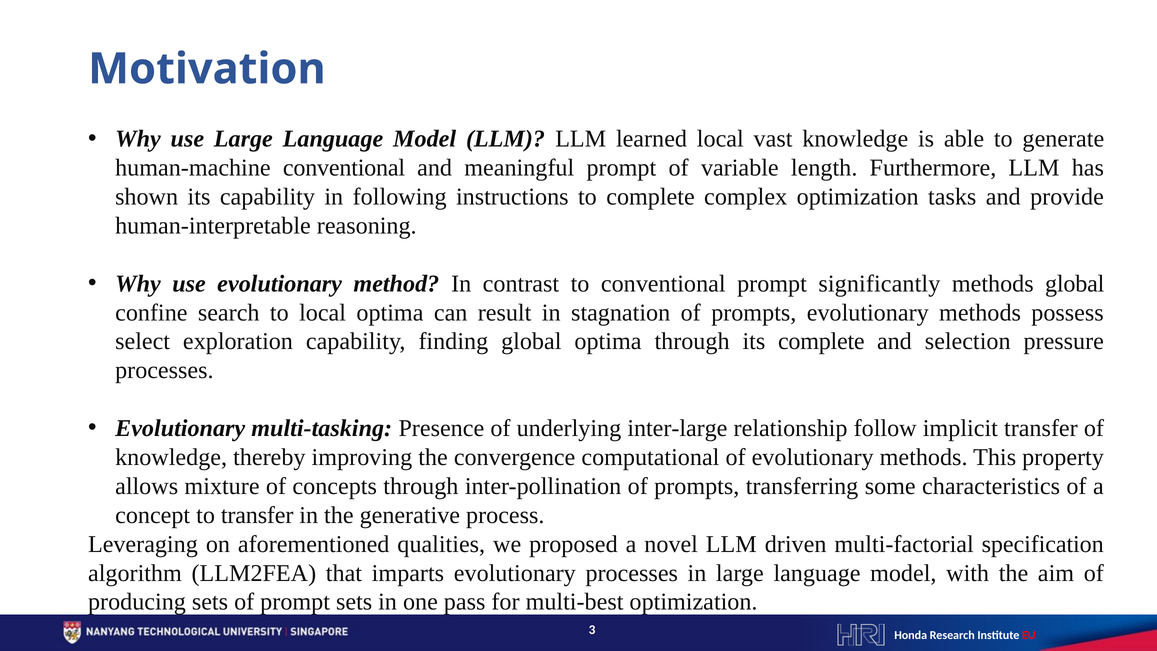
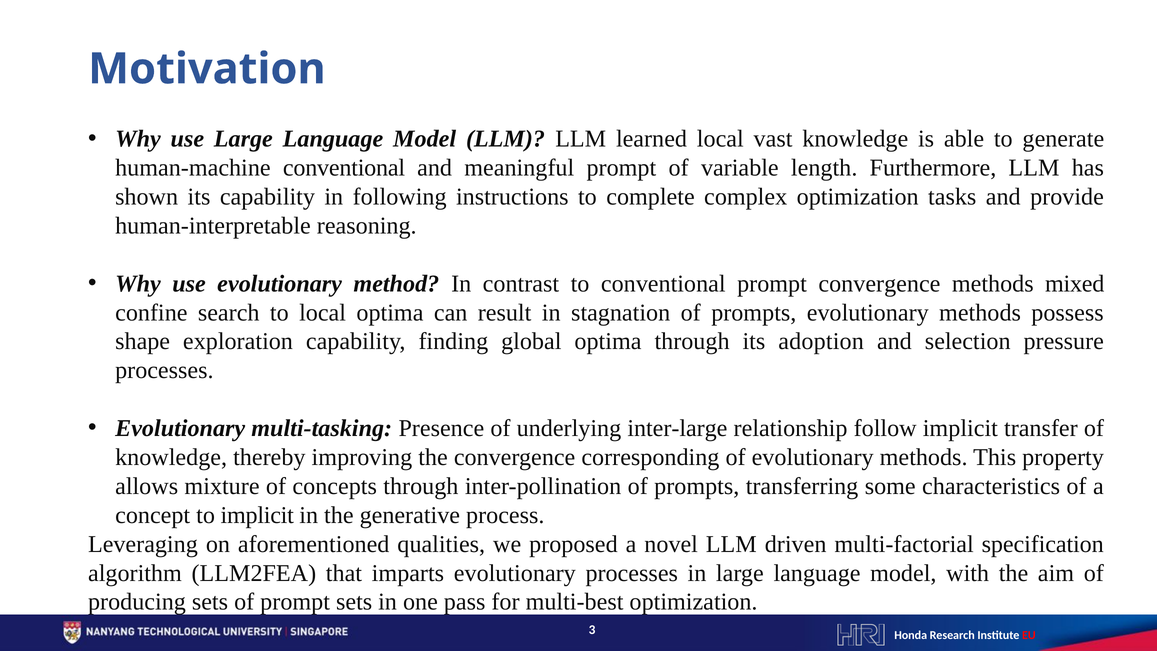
prompt significantly: significantly -> convergence
methods global: global -> mixed
select: select -> shape
its complete: complete -> adoption
computational: computational -> corresponding
to transfer: transfer -> implicit
